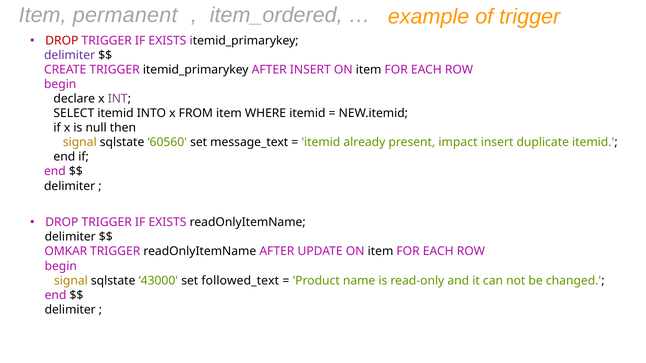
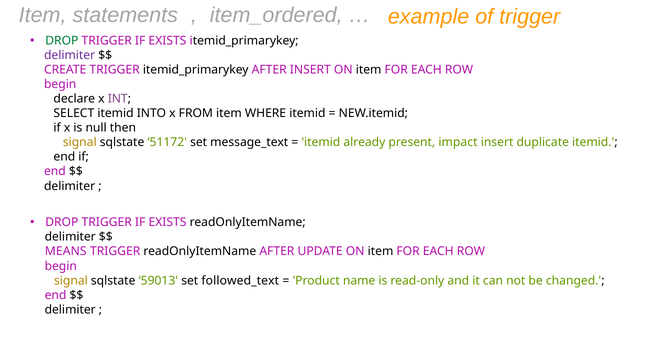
permanent: permanent -> statements
DROP at (62, 41) colour: red -> green
60560: 60560 -> 51172
OMKAR: OMKAR -> MEANS
43000: 43000 -> 59013
